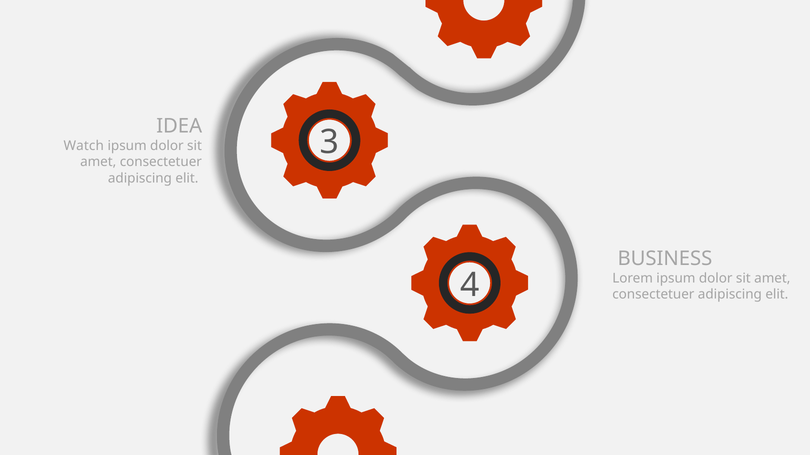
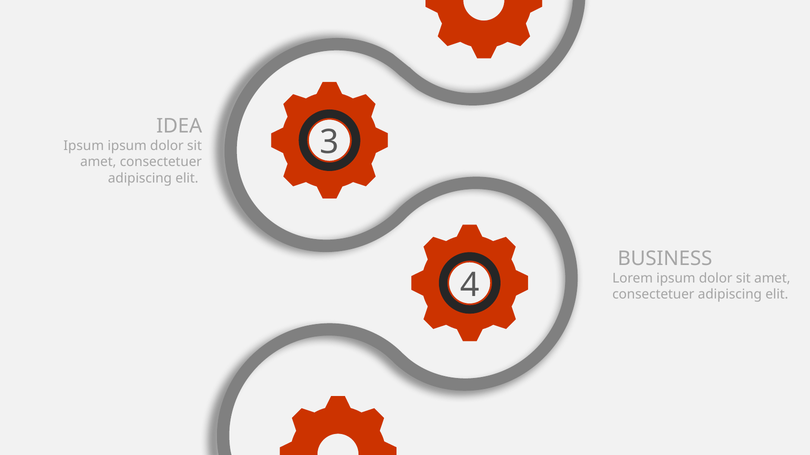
Watch at (84, 146): Watch -> Ipsum
